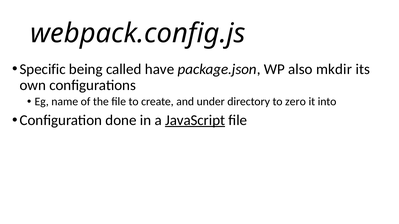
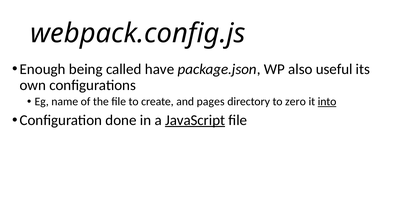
Specific: Specific -> Enough
mkdir: mkdir -> useful
under: under -> pages
into underline: none -> present
